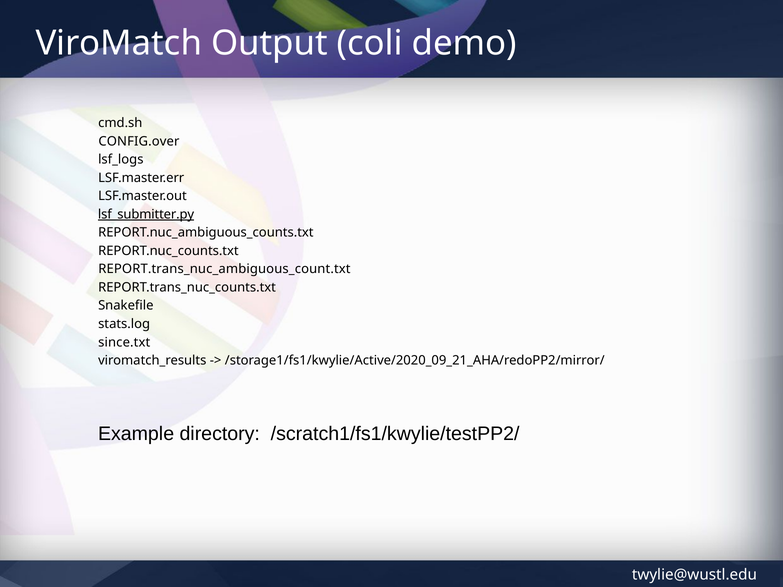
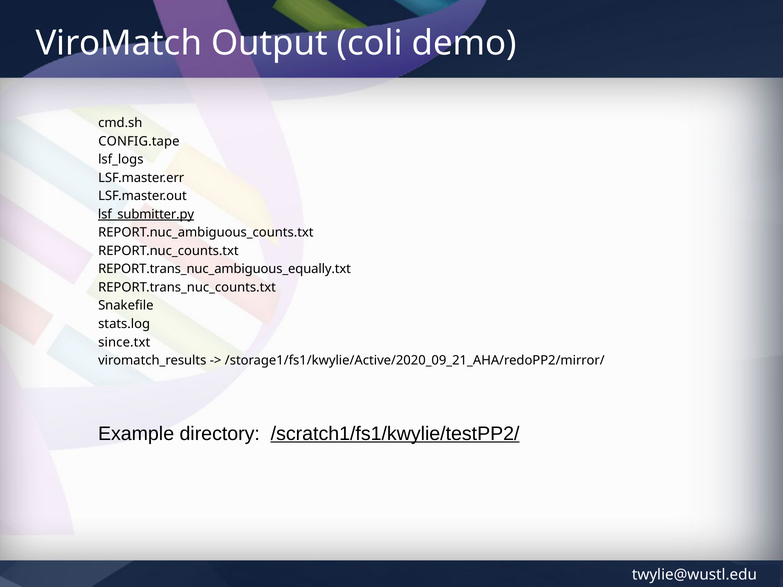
CONFIG.over: CONFIG.over -> CONFIG.tape
REPORT.trans_nuc_ambiguous_count.txt: REPORT.trans_nuc_ambiguous_count.txt -> REPORT.trans_nuc_ambiguous_equally.txt
/scratch1/fs1/kwylie/testPP2/ underline: none -> present
